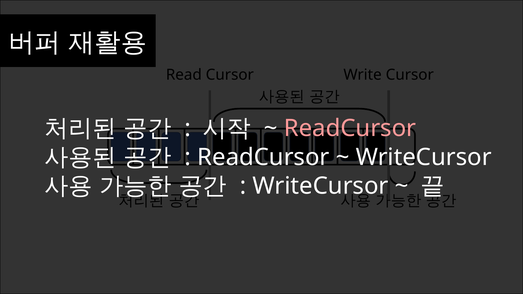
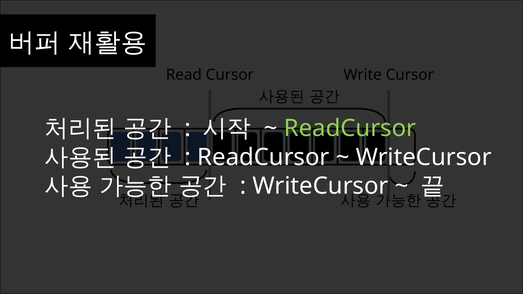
ReadCursor at (350, 128) colour: pink -> light green
